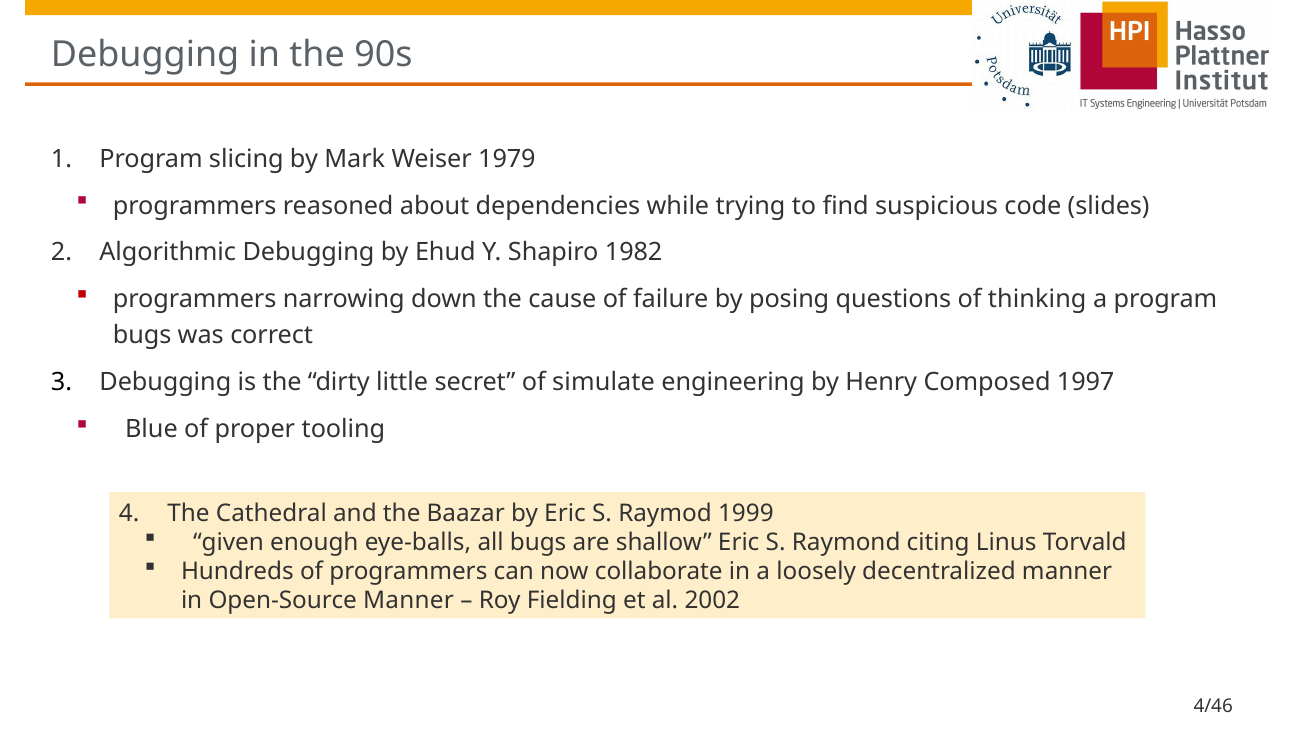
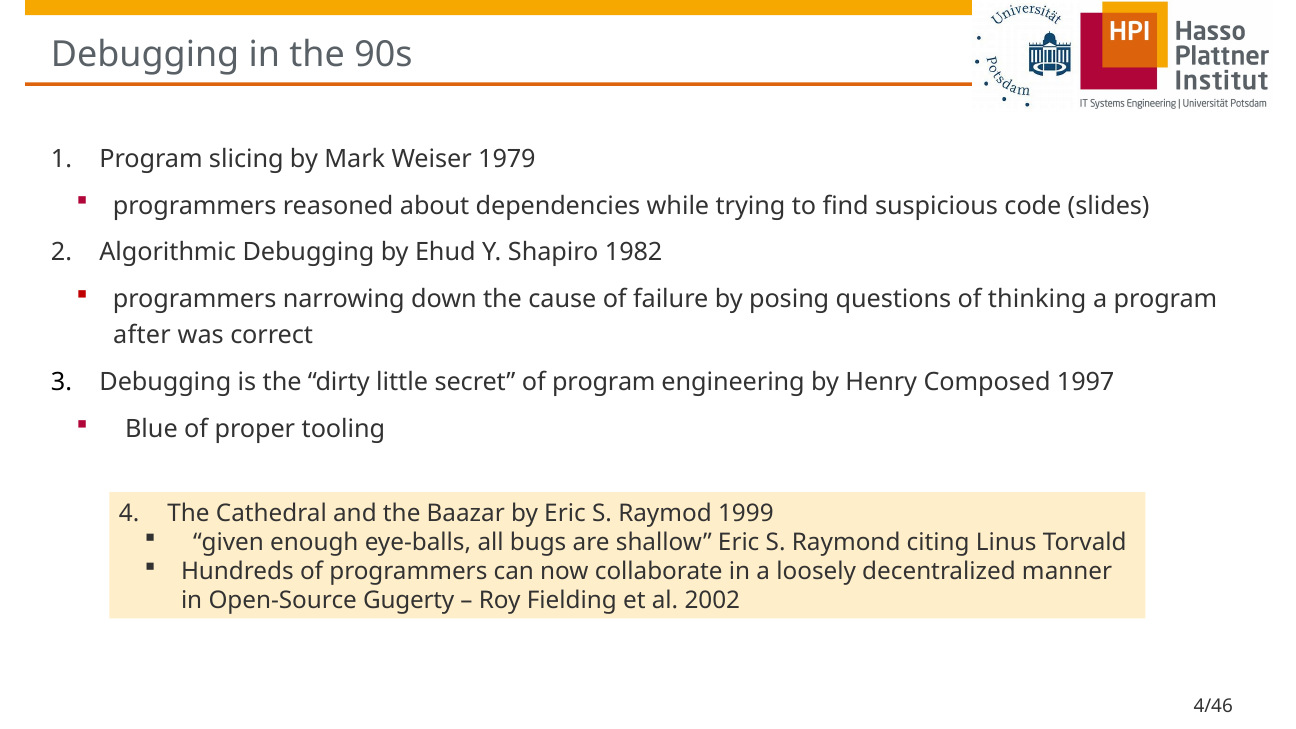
bugs at (142, 335): bugs -> after
of simulate: simulate -> program
Open-Source Manner: Manner -> Gugerty
